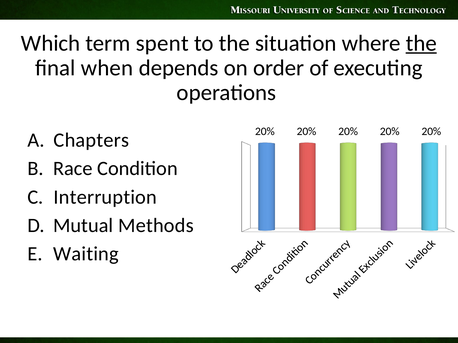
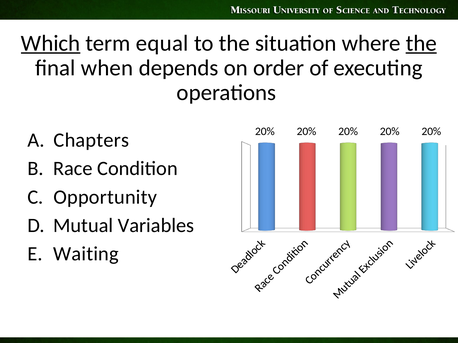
Which underline: none -> present
spent: spent -> equal
Interruption: Interruption -> Opportunity
Methods: Methods -> Variables
